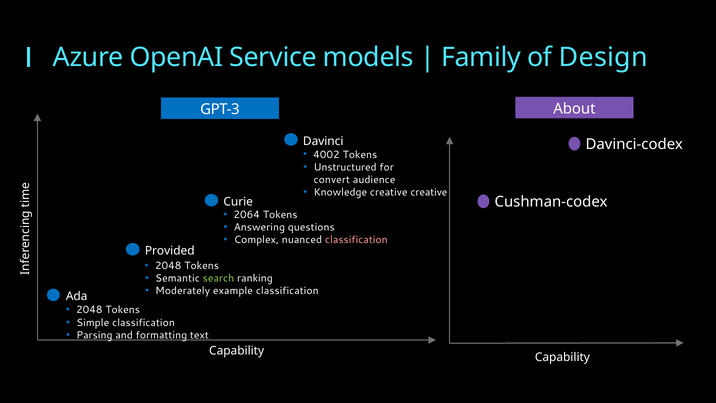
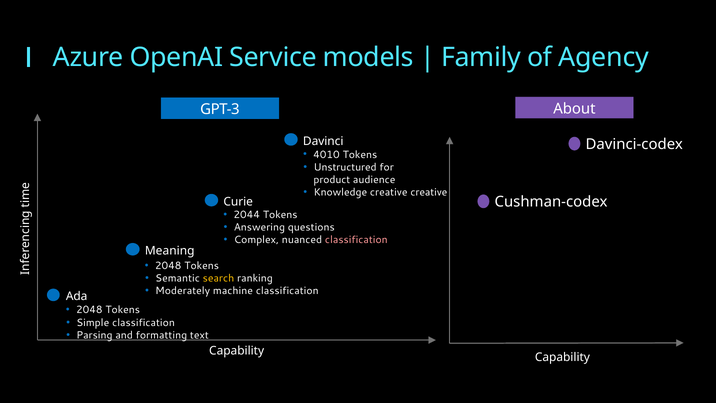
Design: Design -> Agency
4002: 4002 -> 4010
convert: convert -> product
2064: 2064 -> 2044
Provided: Provided -> Meaning
search colour: light green -> yellow
example: example -> machine
